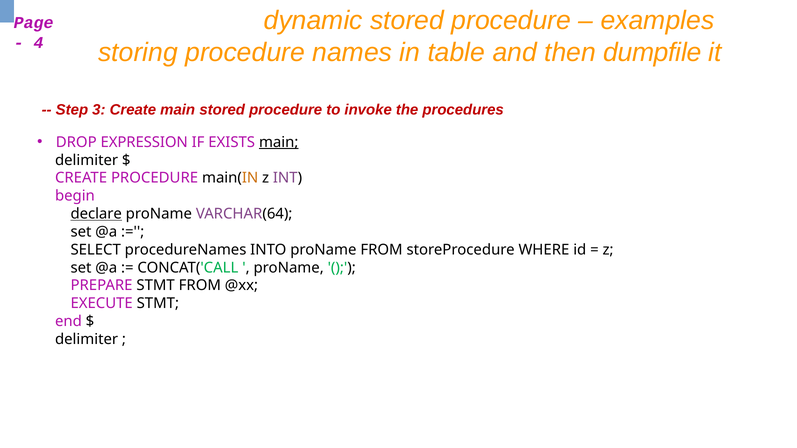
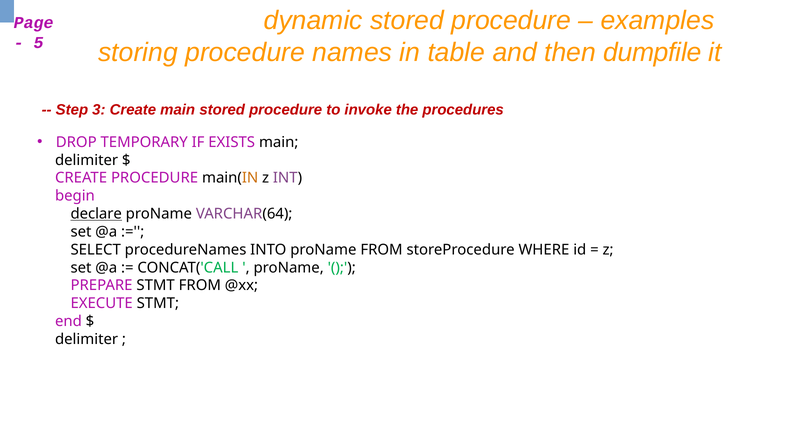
4: 4 -> 5
EXPRESSION: EXPRESSION -> TEMPORARY
main at (279, 142) underline: present -> none
